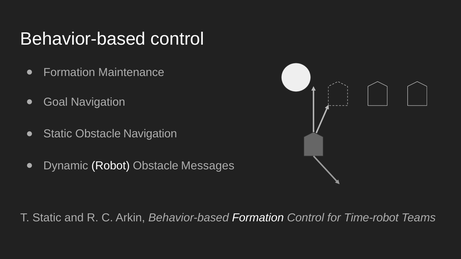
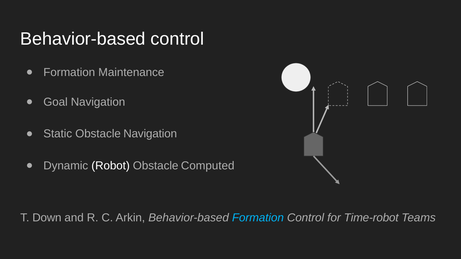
Messages: Messages -> Computed
T Static: Static -> Down
Formation at (258, 218) colour: white -> light blue
